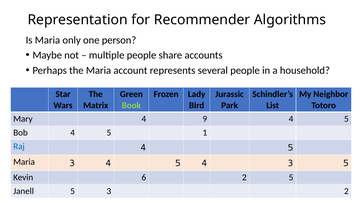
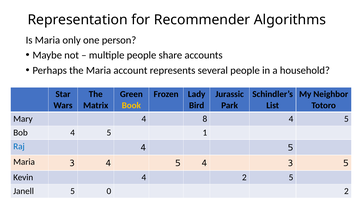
Book colour: light green -> yellow
9: 9 -> 8
Kevin 6: 6 -> 4
5 3: 3 -> 0
